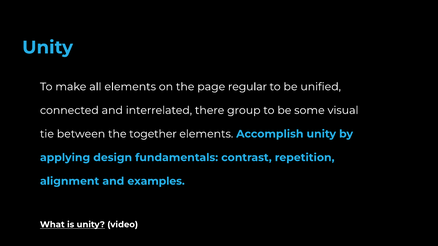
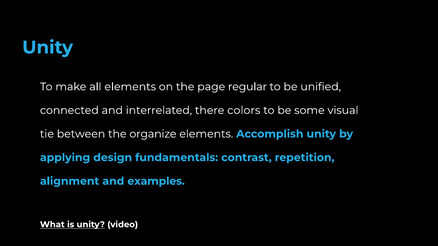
group: group -> colors
together: together -> organize
